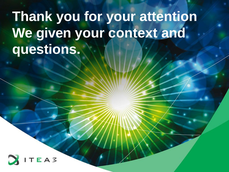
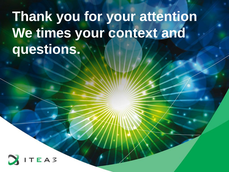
given: given -> times
